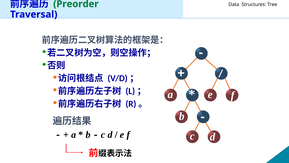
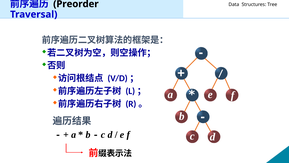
Preorder colour: green -> black
